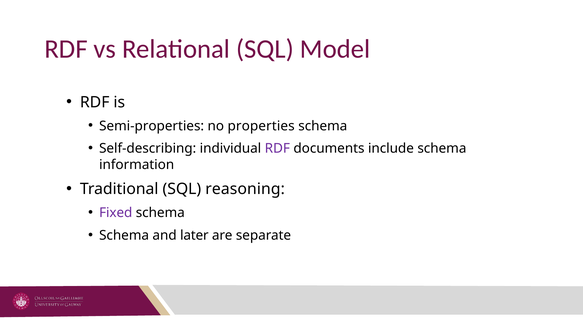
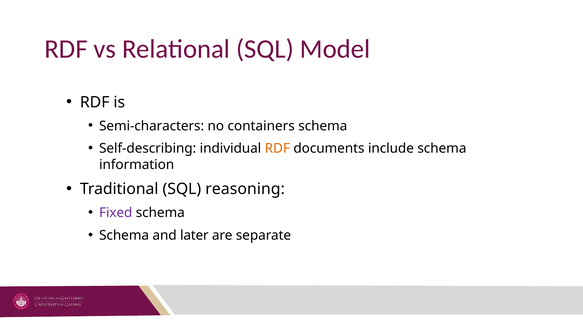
Semi-properties: Semi-properties -> Semi-characters
properties: properties -> containers
RDF at (277, 148) colour: purple -> orange
